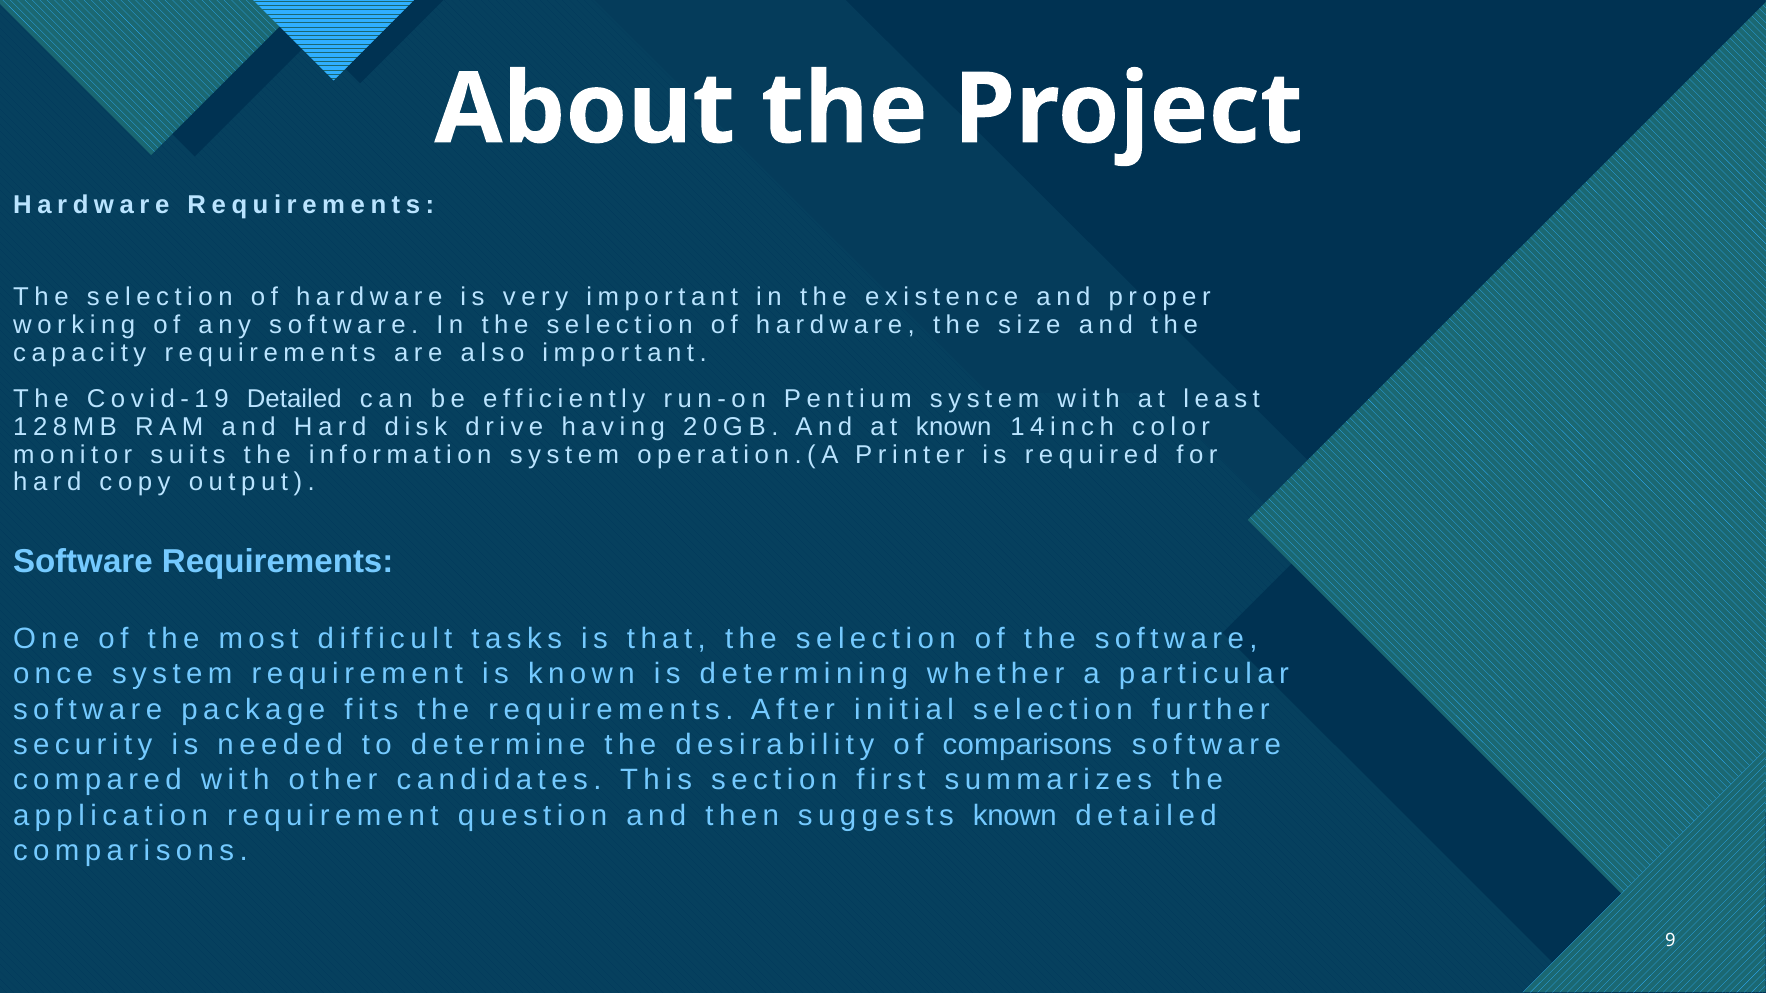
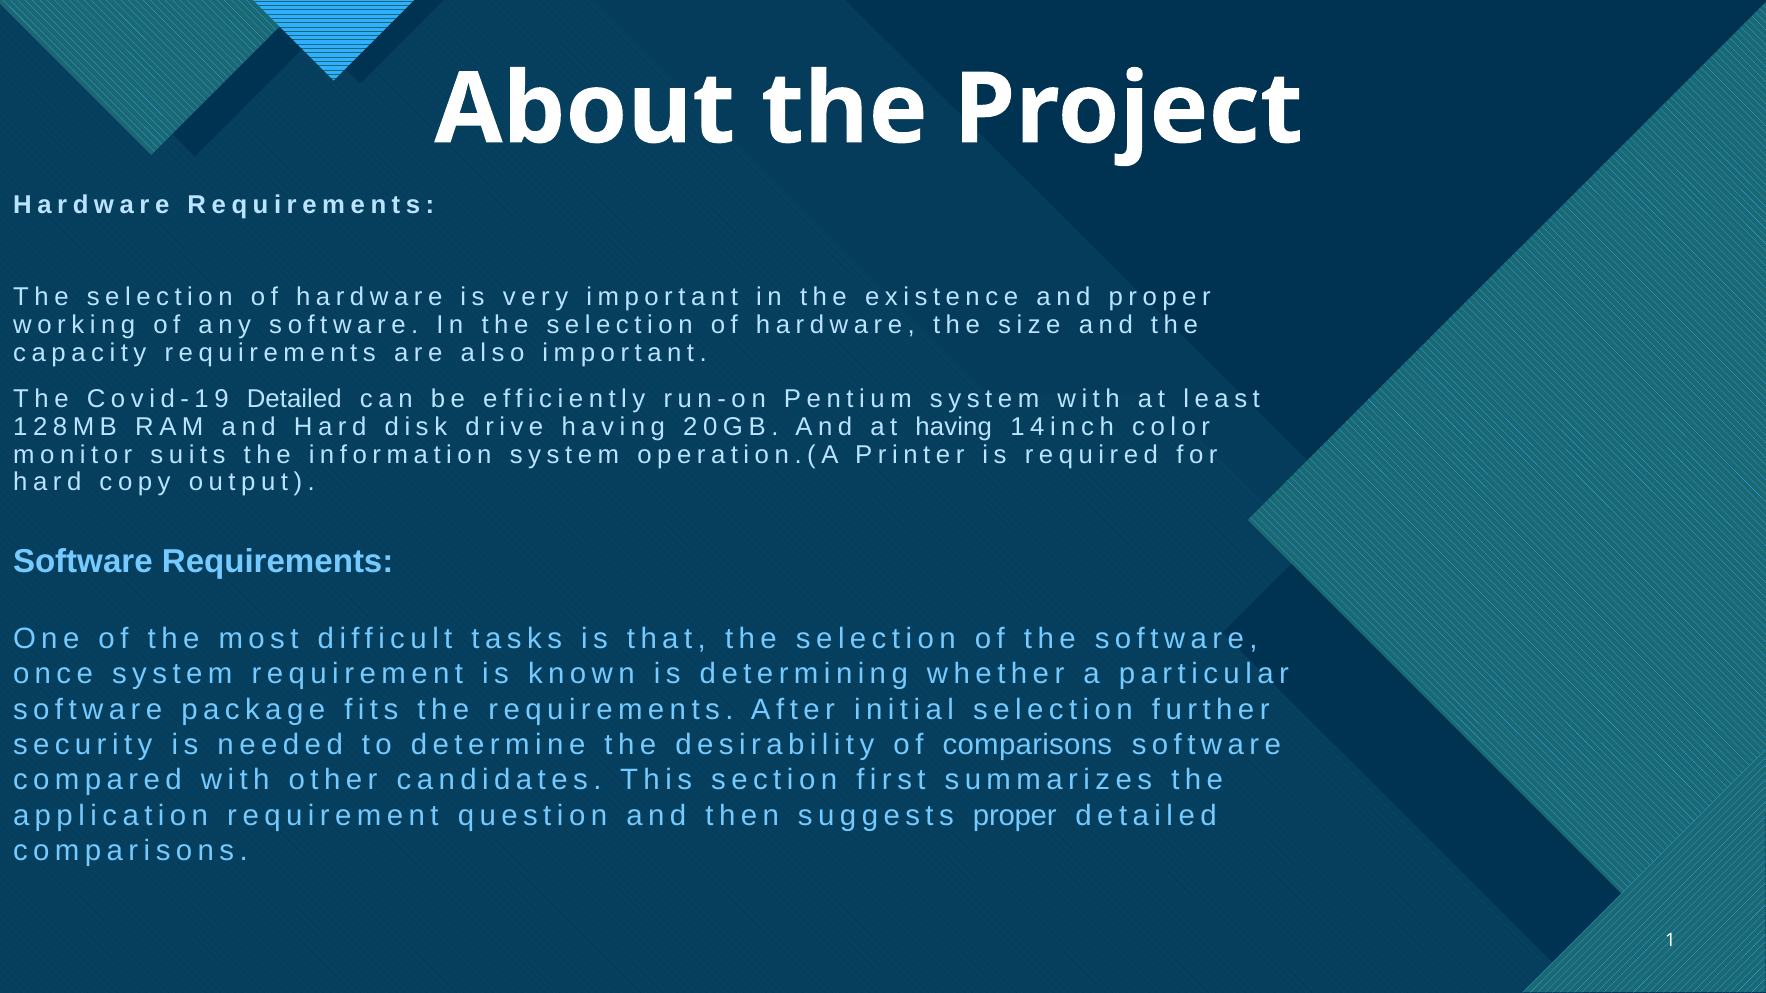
at known: known -> having
suggests known: known -> proper
9: 9 -> 1
